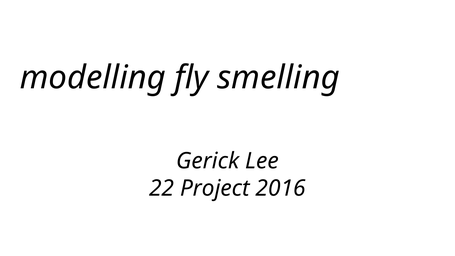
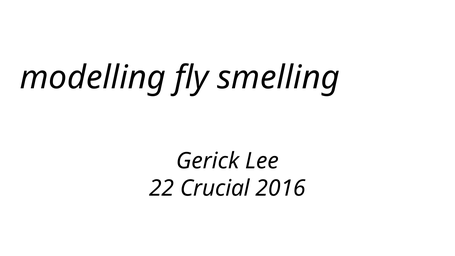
Project: Project -> Crucial
